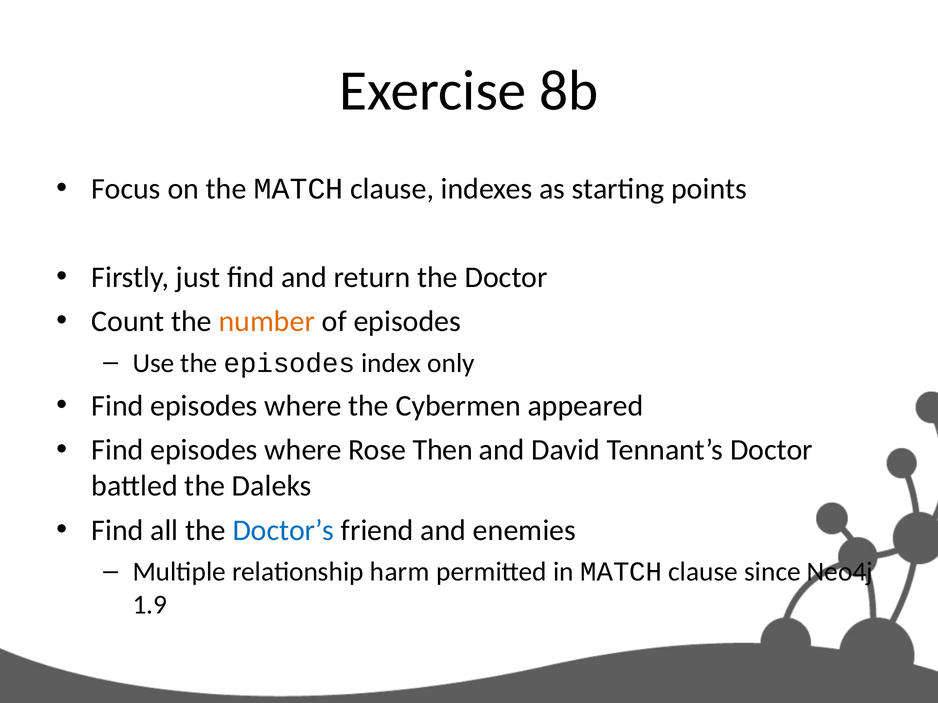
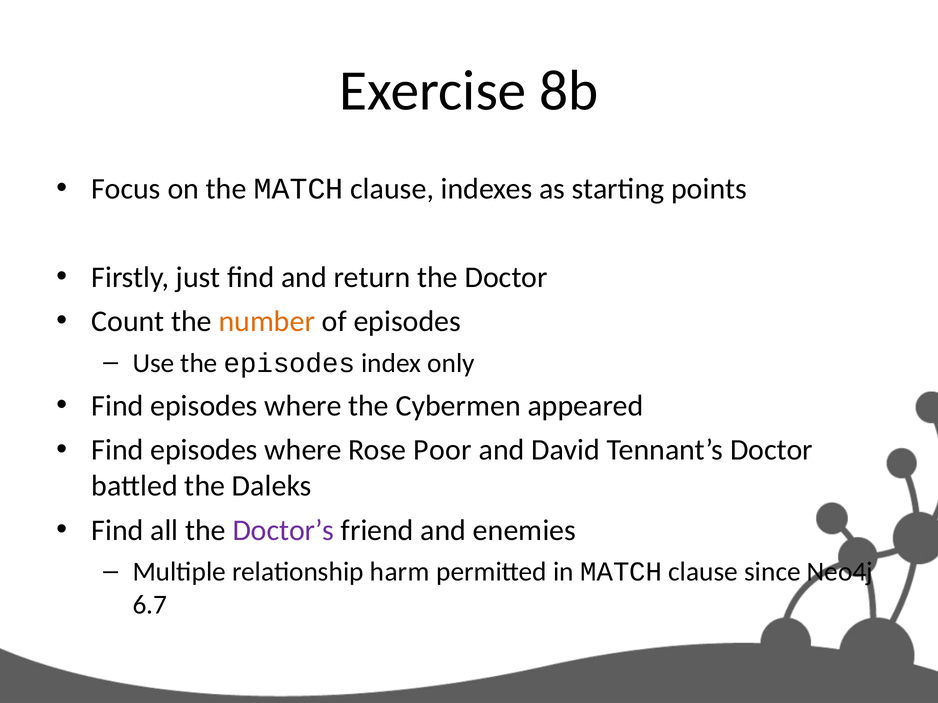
Then: Then -> Poor
Doctor’s colour: blue -> purple
1.9: 1.9 -> 6.7
